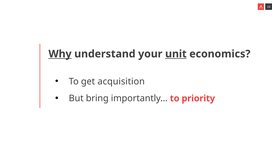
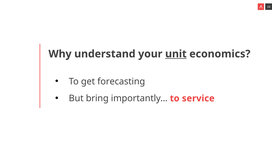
Why underline: present -> none
acquisition: acquisition -> forecasting
priority: priority -> service
